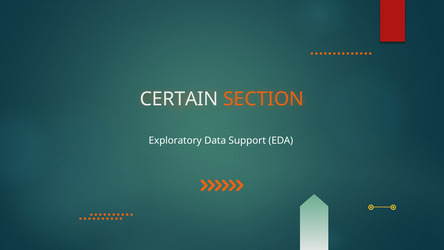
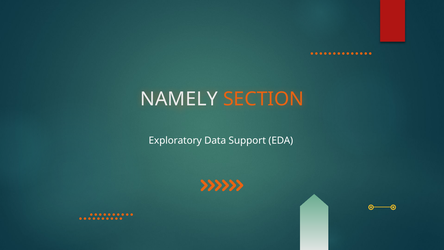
CERTAIN: CERTAIN -> NAMELY
